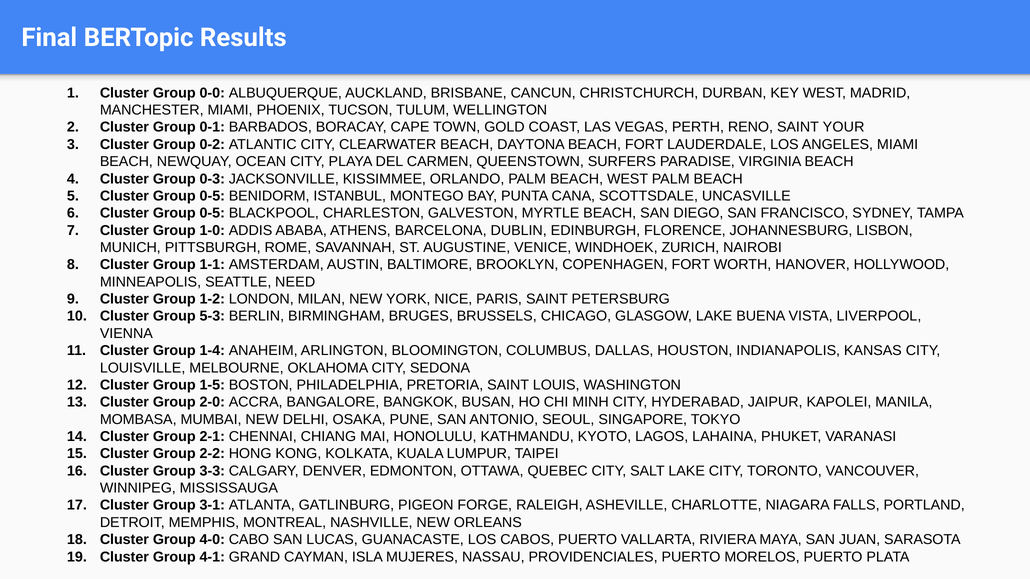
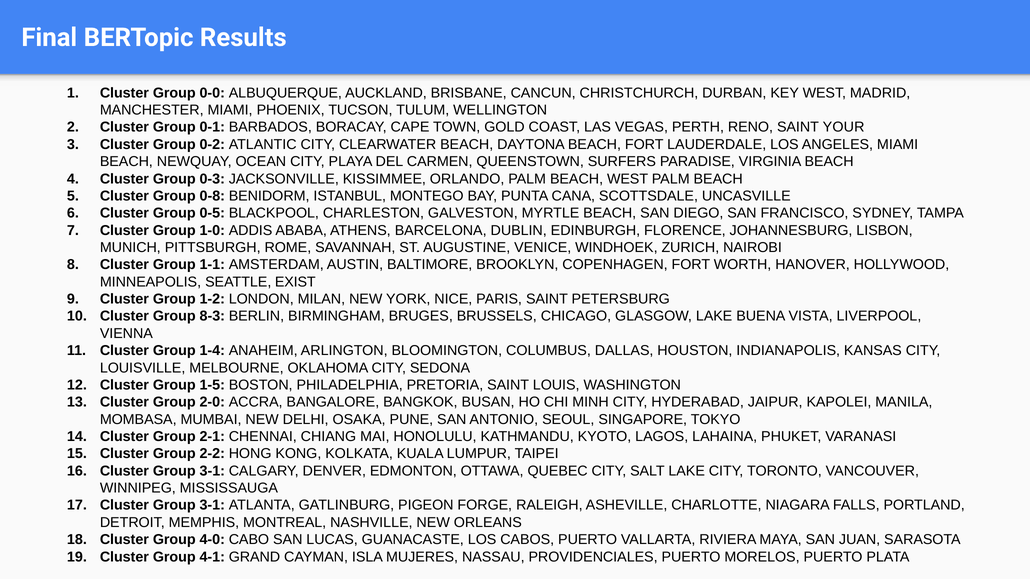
0-5 at (212, 196): 0-5 -> 0-8
NEED: NEED -> EXIST
5-3: 5-3 -> 8-3
3-3 at (212, 471): 3-3 -> 3-1
